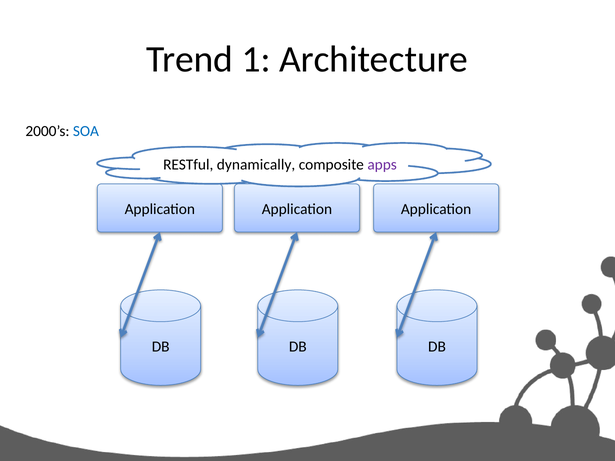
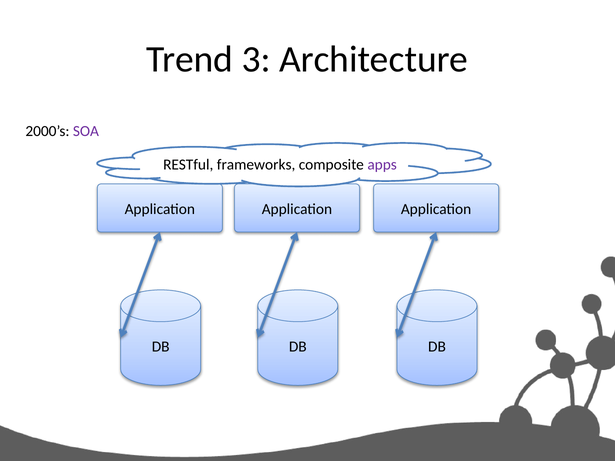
1: 1 -> 3
SOA colour: blue -> purple
dynamically: dynamically -> frameworks
